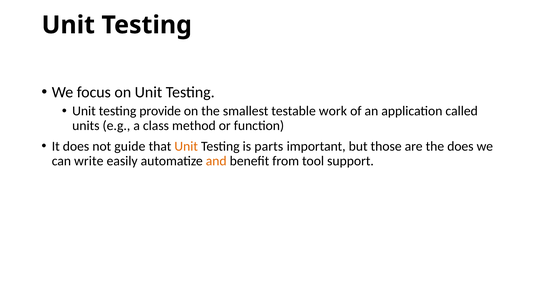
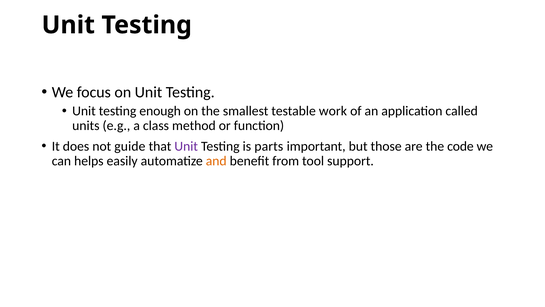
provide: provide -> enough
Unit at (186, 146) colour: orange -> purple
the does: does -> code
write: write -> helps
